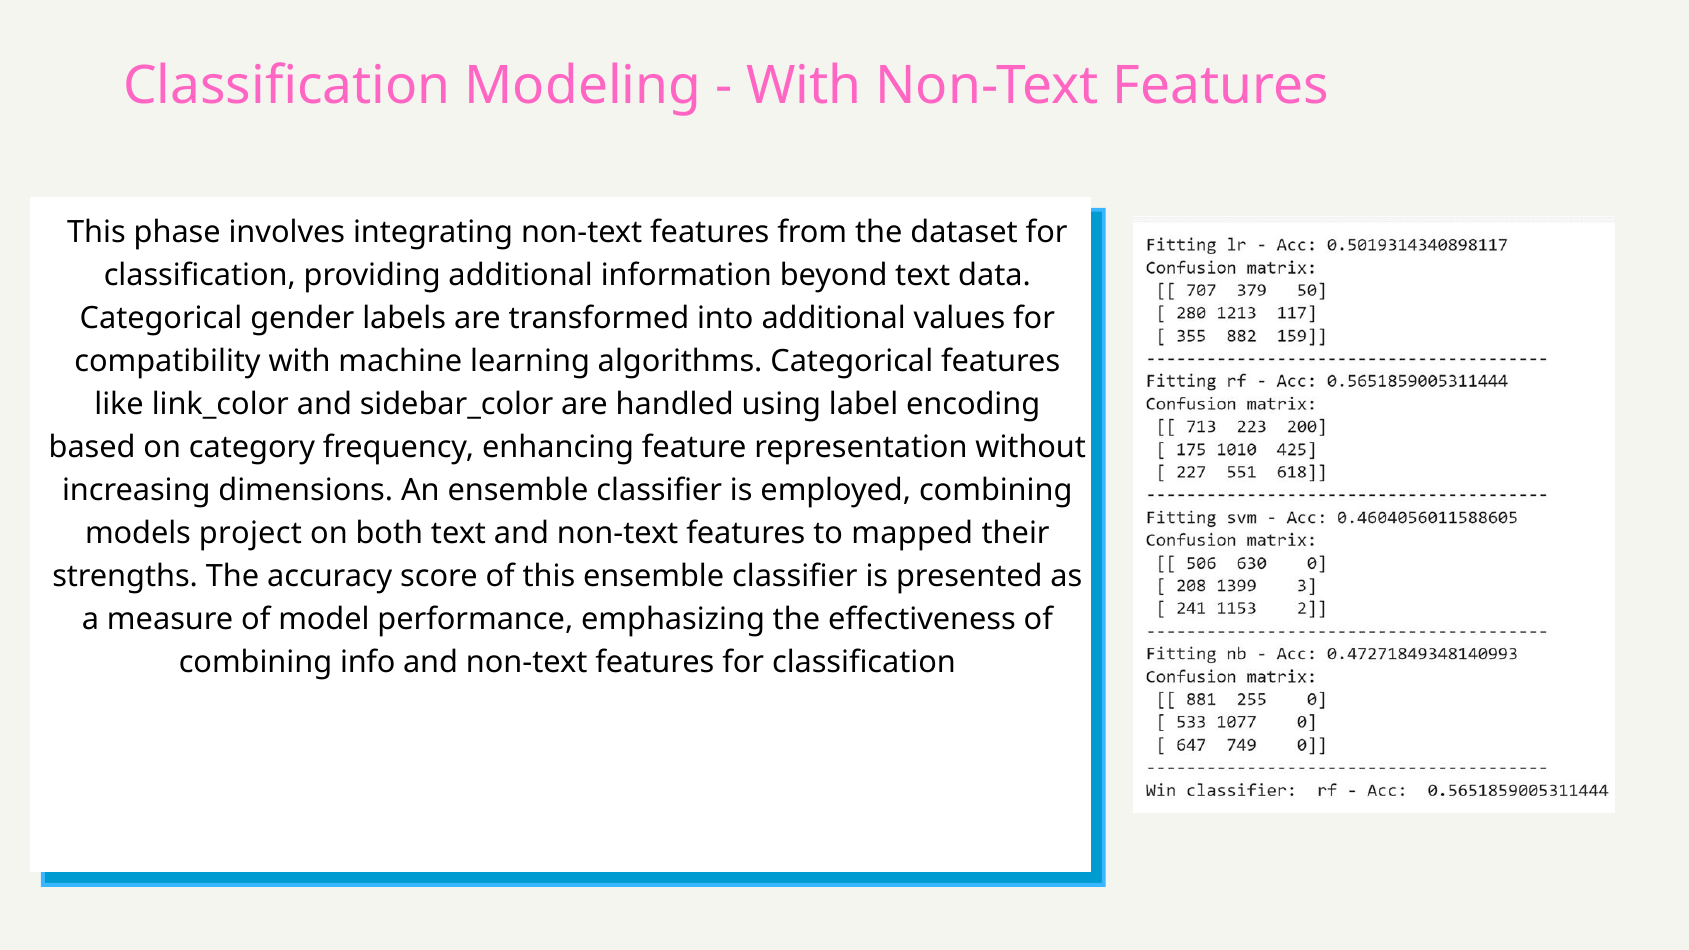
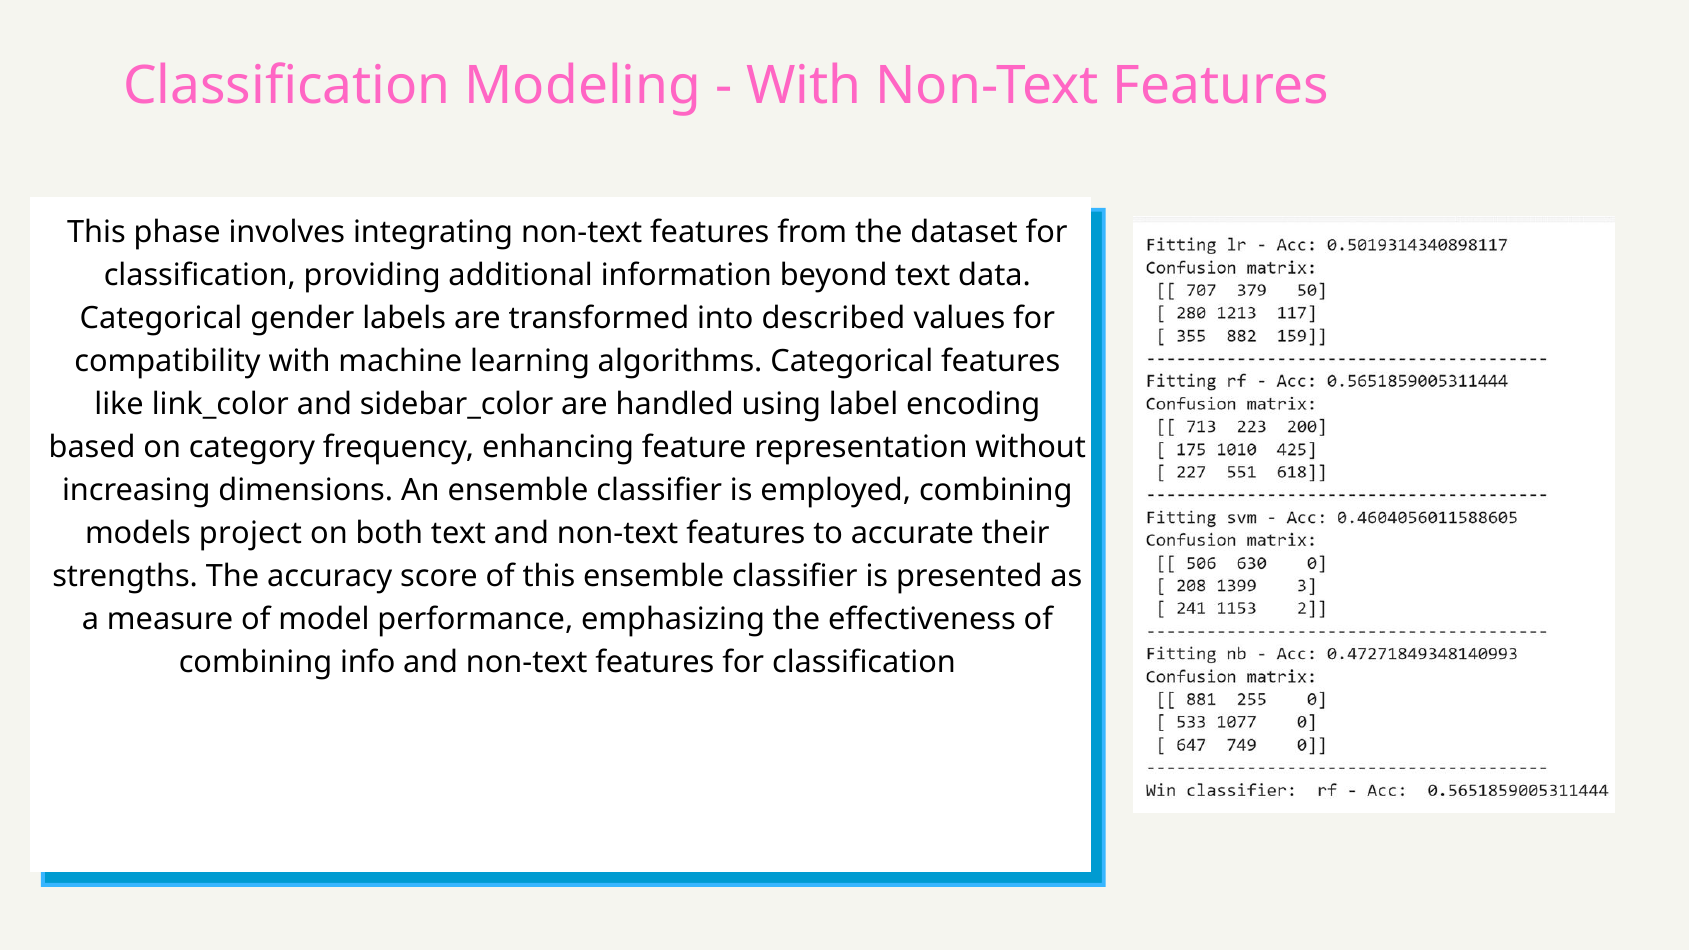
into additional: additional -> described
mapped: mapped -> accurate
